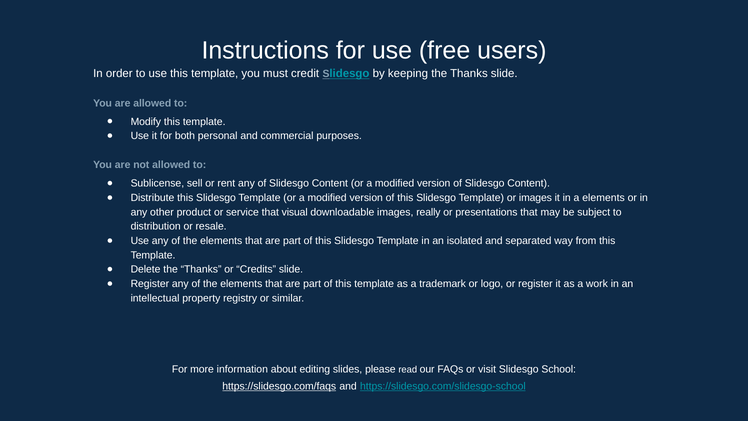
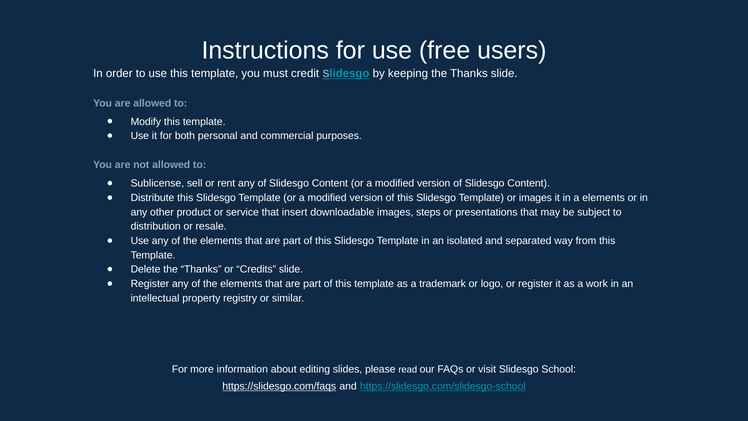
visual: visual -> insert
really: really -> steps
